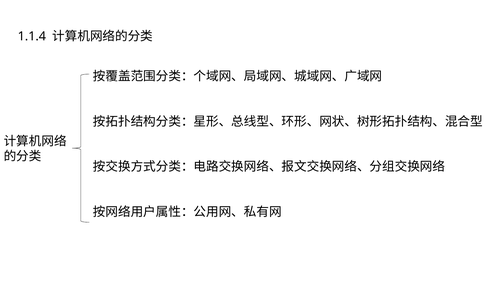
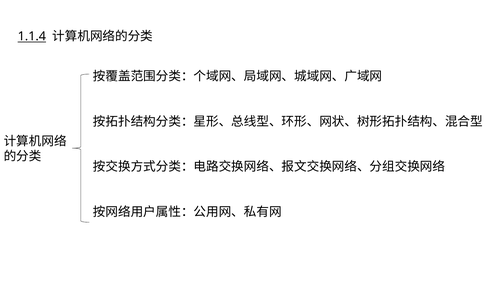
1.1.4 underline: none -> present
